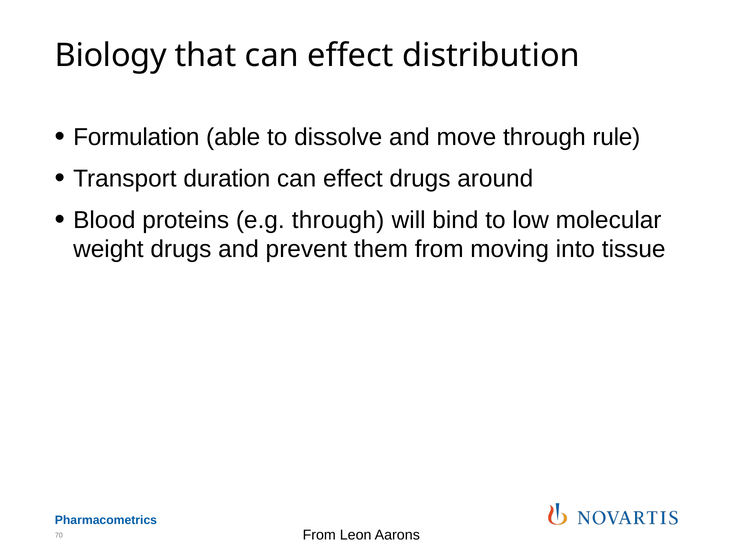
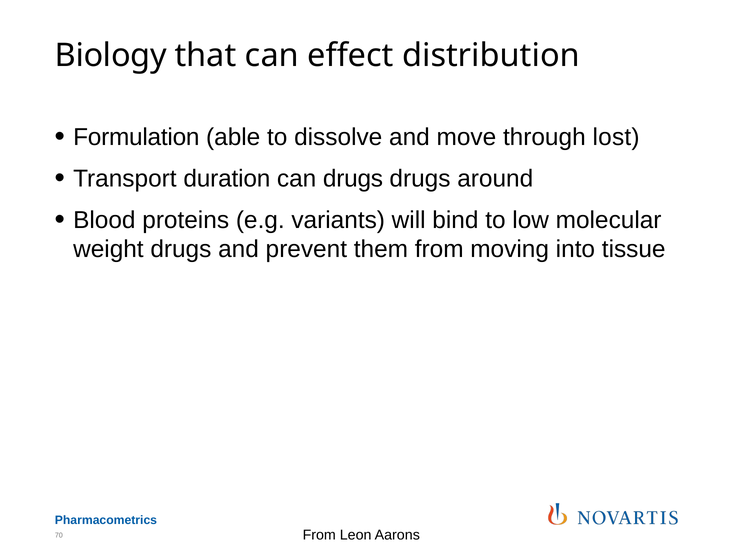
rule: rule -> lost
effect at (353, 179): effect -> drugs
e.g through: through -> variants
